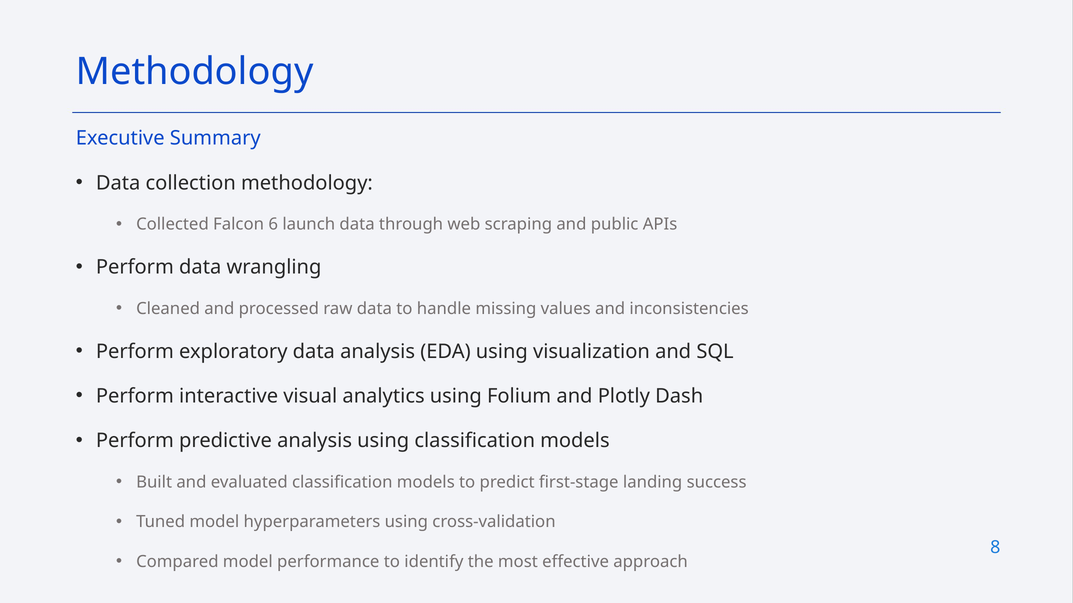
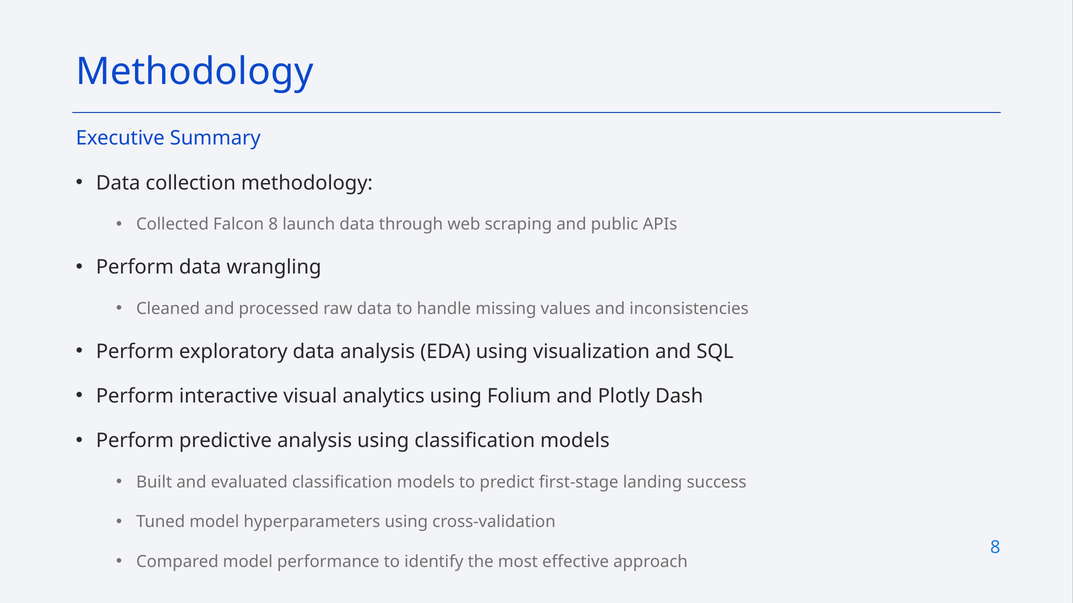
Falcon 6: 6 -> 8
